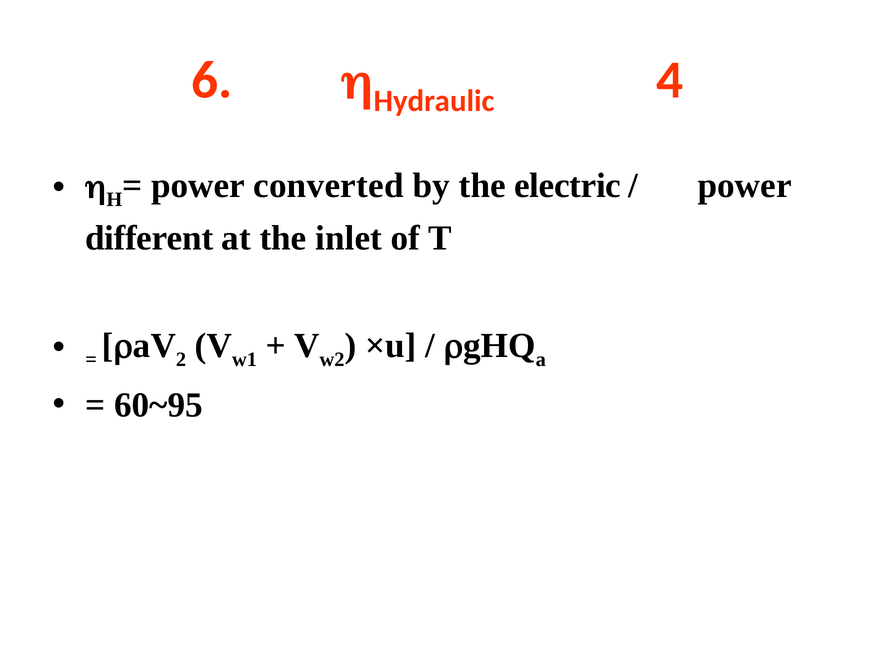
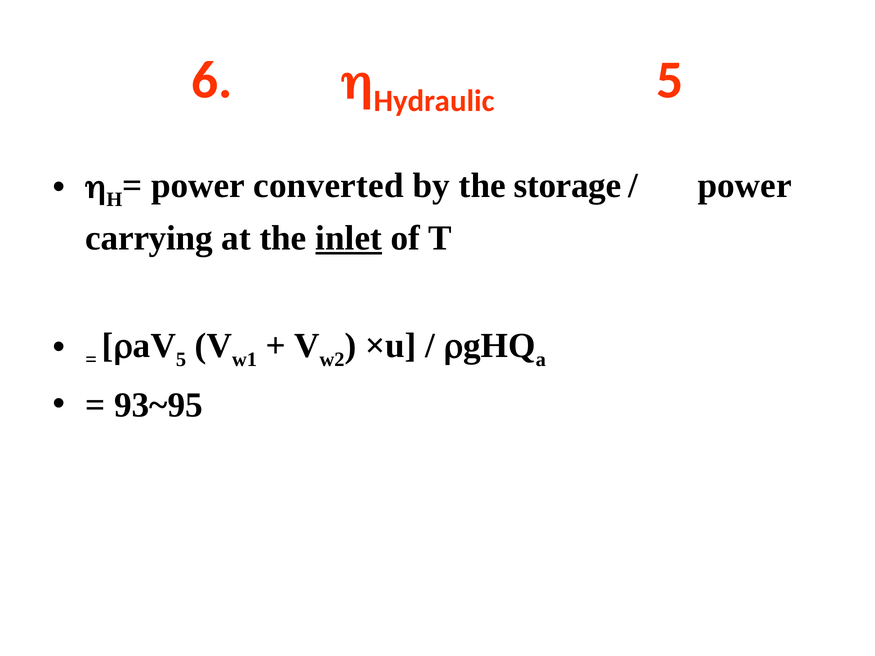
4 at (670, 80): 4 -> 5
electric: electric -> storage
different: different -> carrying
inlet underline: none -> present
2 at (181, 360): 2 -> 5
60~95: 60~95 -> 93~95
